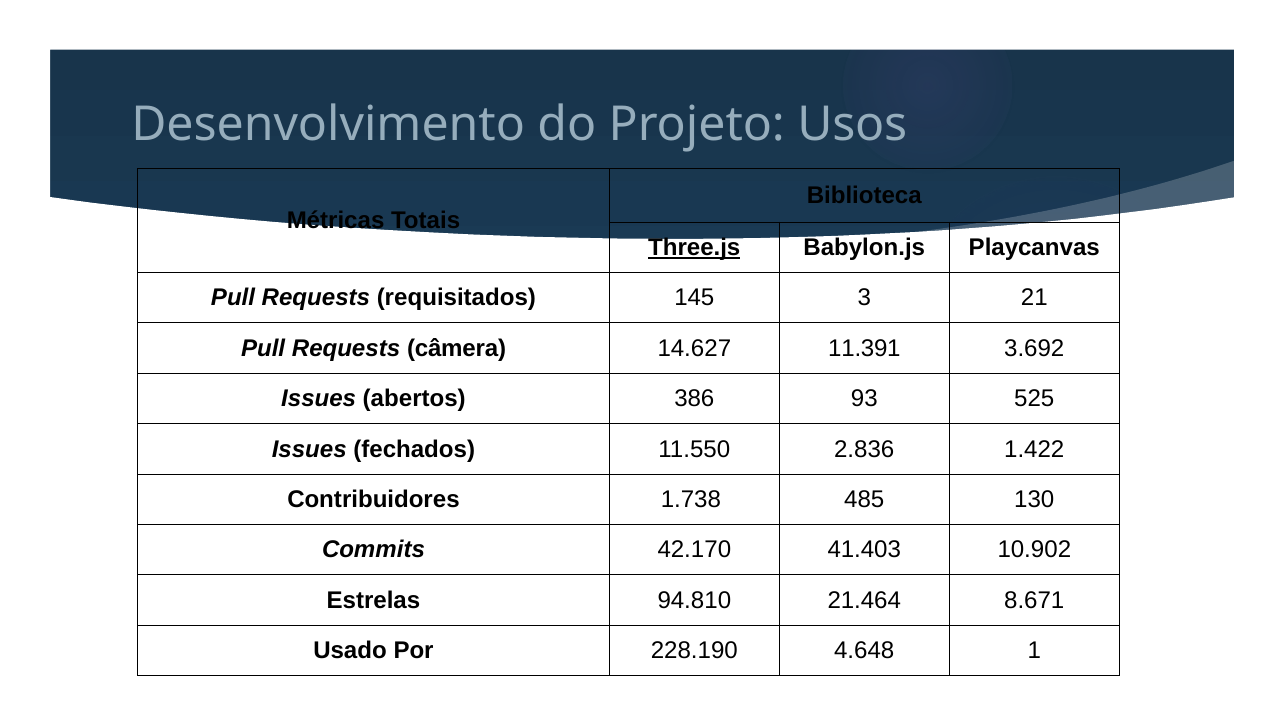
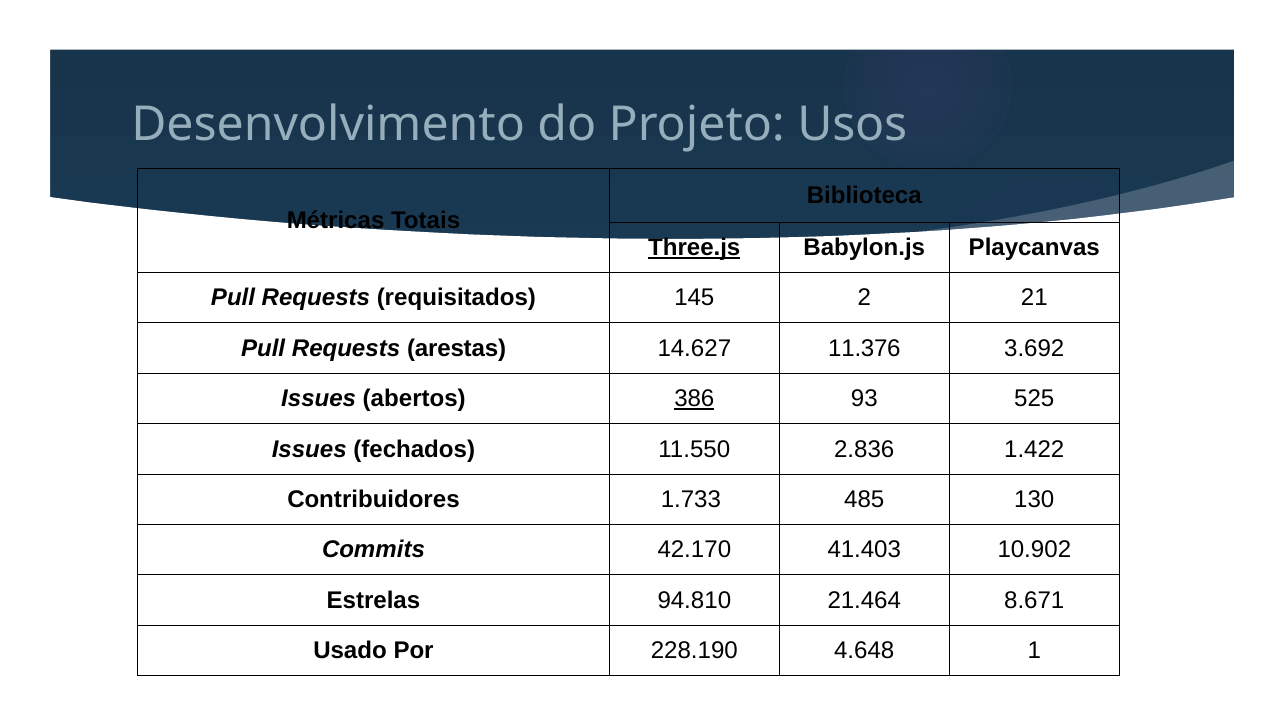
3: 3 -> 2
câmera: câmera -> arestas
11.391: 11.391 -> 11.376
386 underline: none -> present
1.738: 1.738 -> 1.733
